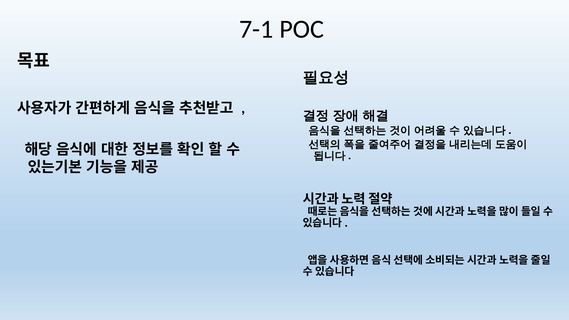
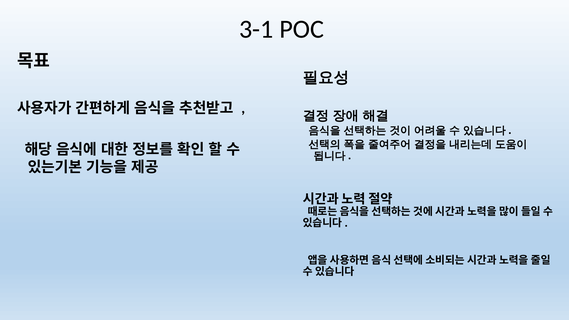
7-1: 7-1 -> 3-1
